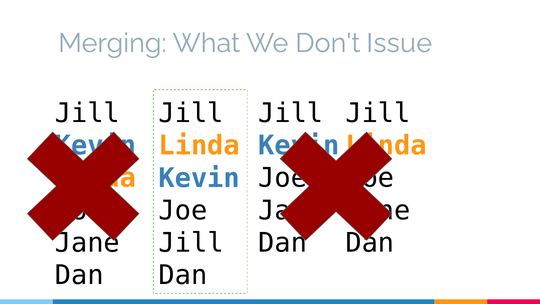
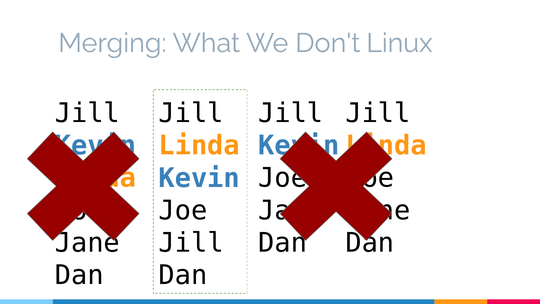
Issue: Issue -> Linux
